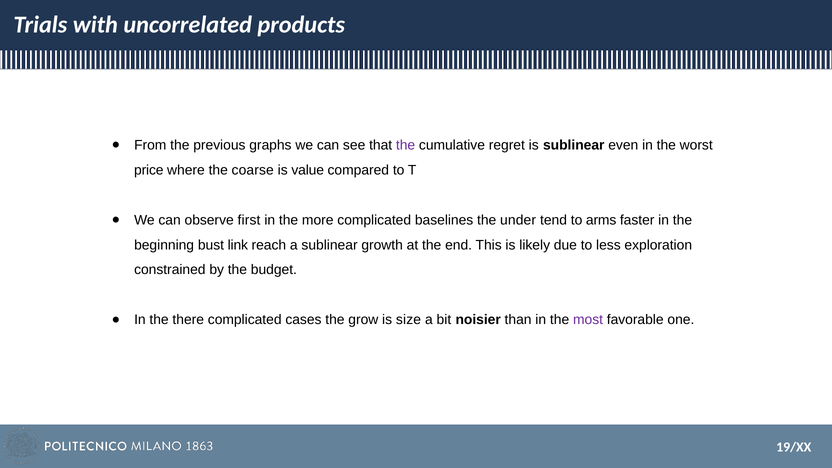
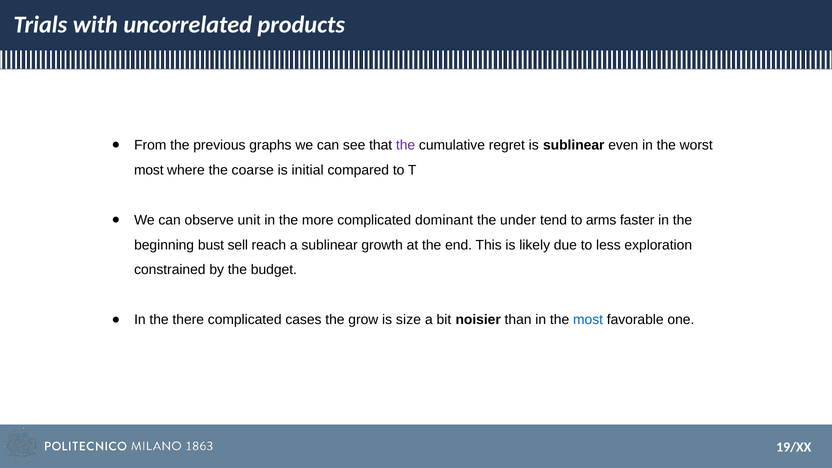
price at (149, 170): price -> most
value: value -> initial
first: first -> unit
baselines: baselines -> dominant
link: link -> sell
most at (588, 320) colour: purple -> blue
